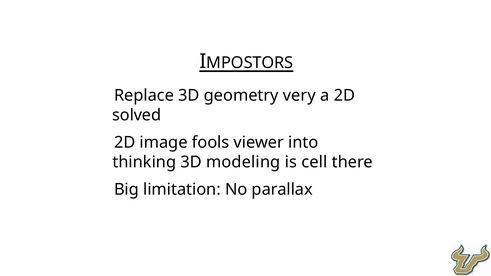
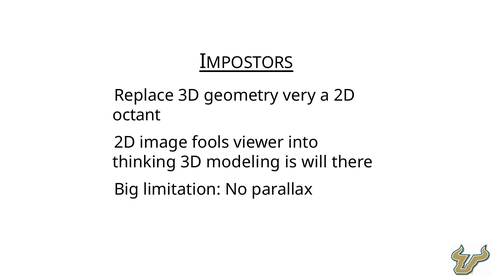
solved: solved -> octant
cell: cell -> will
